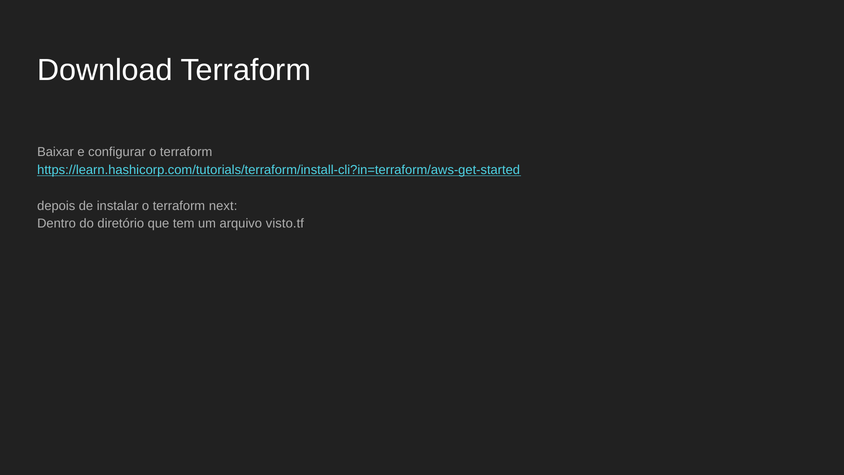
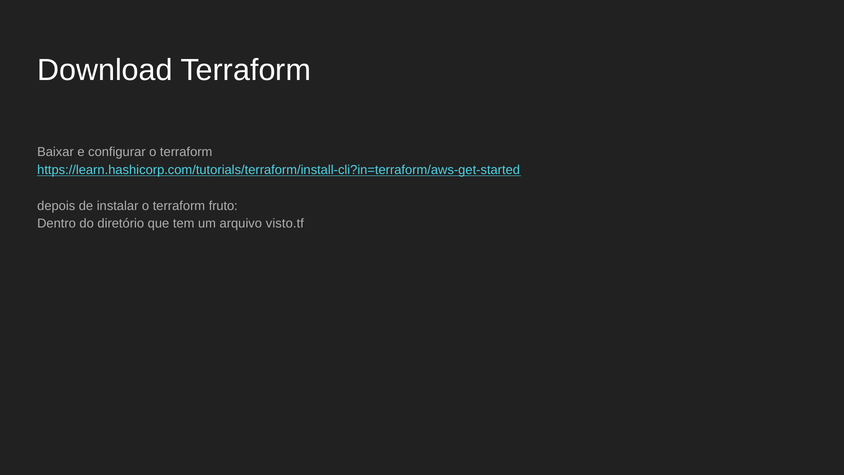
next: next -> fruto
